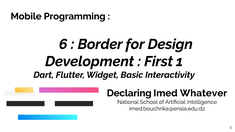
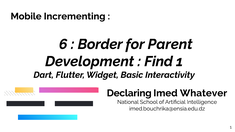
Programming: Programming -> Incrementing
Design: Design -> Parent
First: First -> Find
